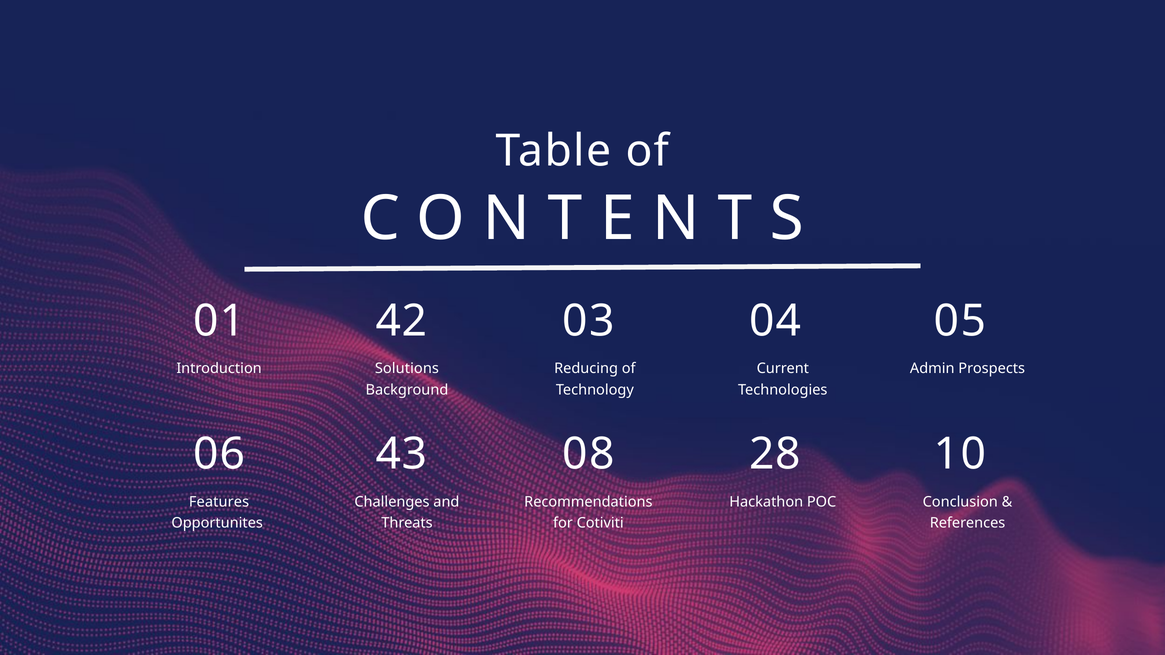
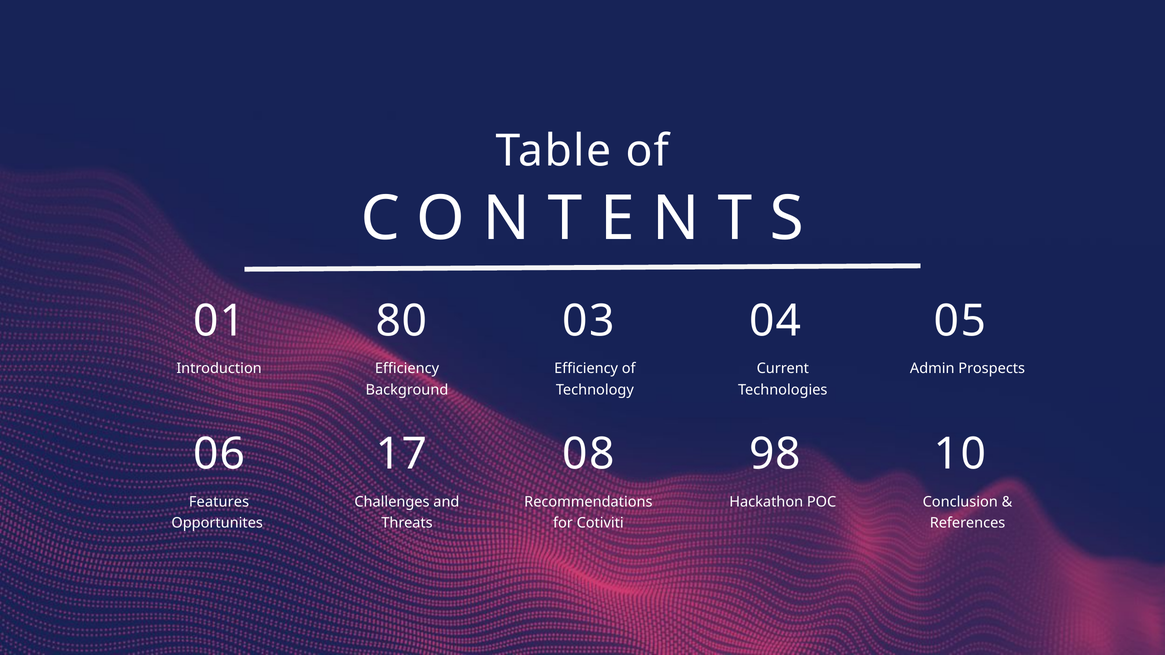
42: 42 -> 80
Solutions at (407, 369): Solutions -> Efficiency
Reducing at (586, 369): Reducing -> Efficiency
43: 43 -> 17
28: 28 -> 98
